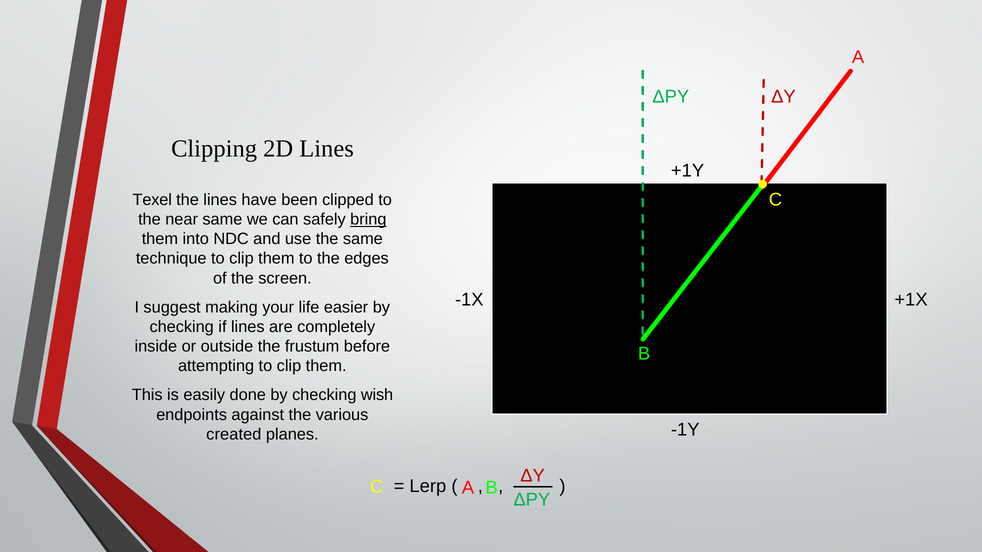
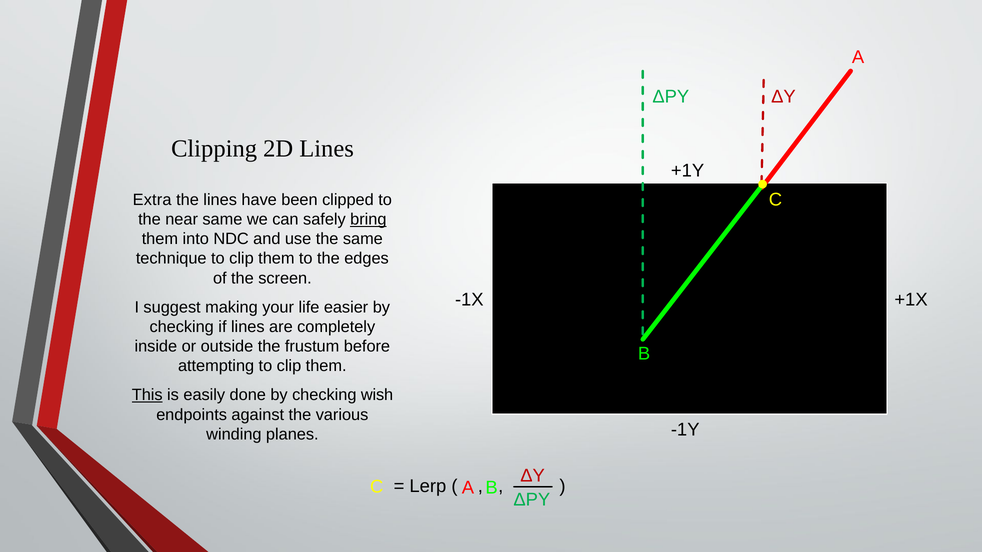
Texel: Texel -> Extra
This underline: none -> present
created: created -> winding
